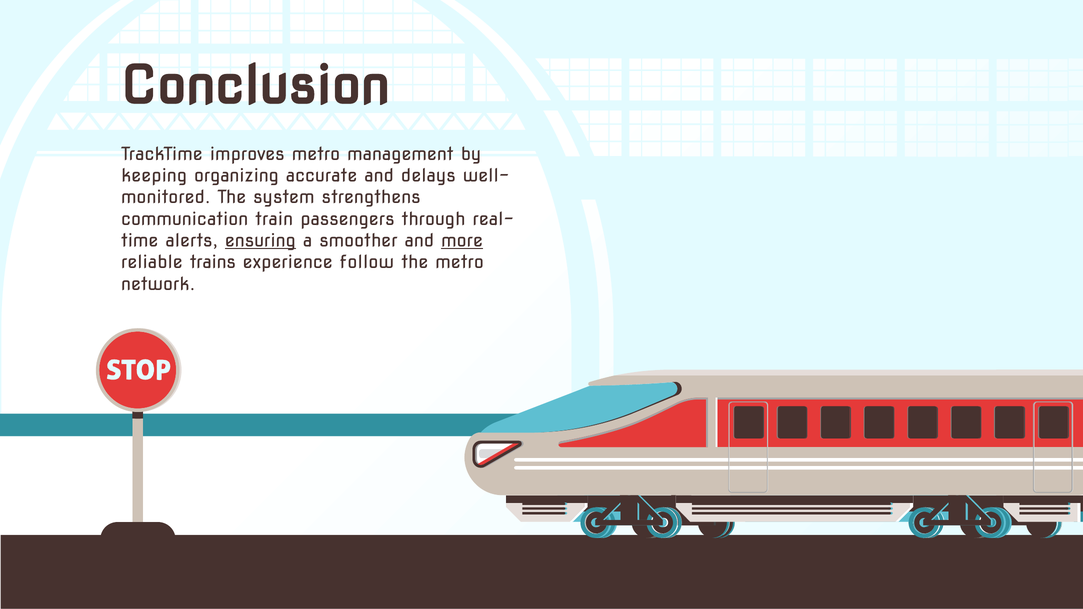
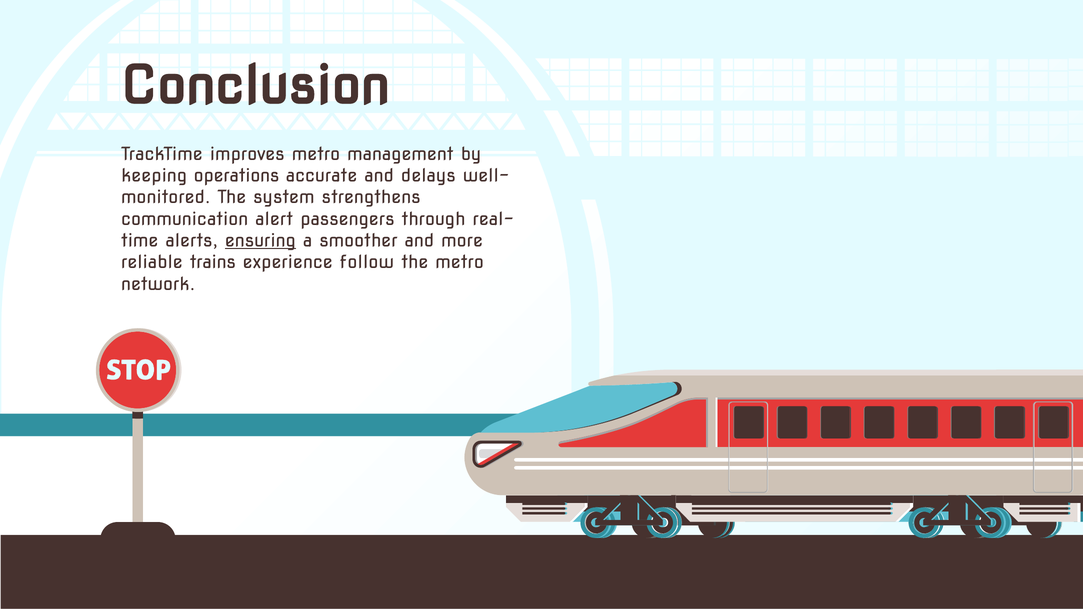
organizing: organizing -> operations
train: train -> alert
more underline: present -> none
